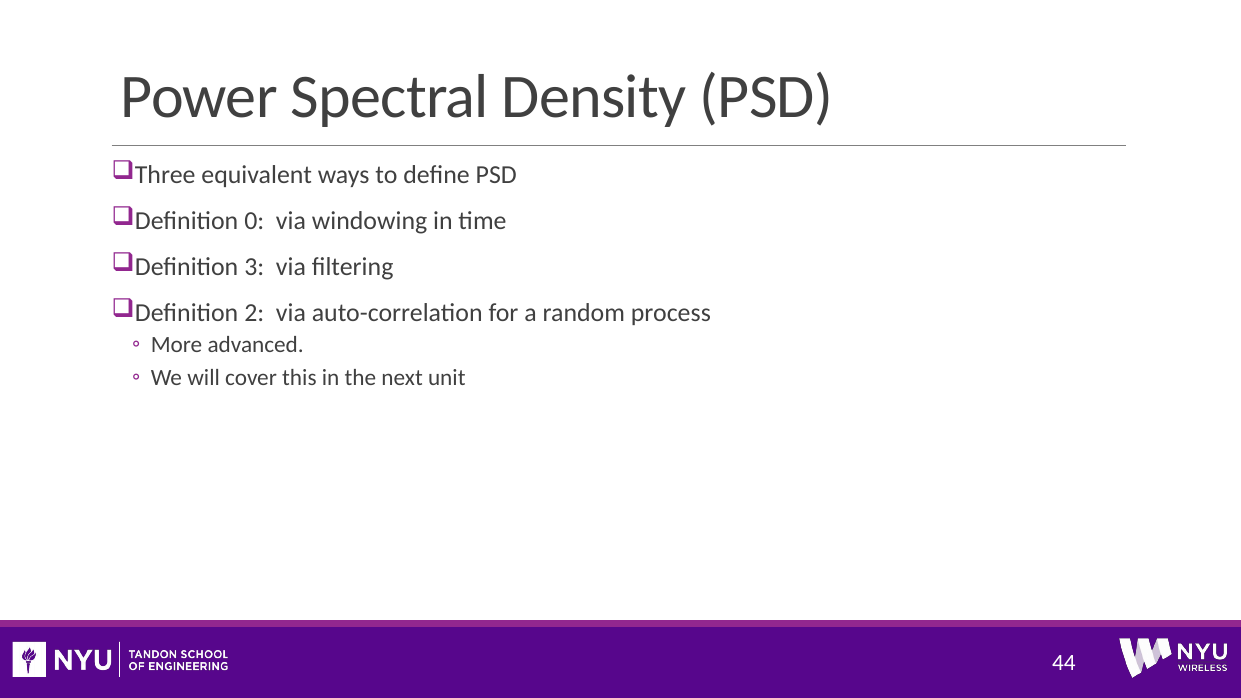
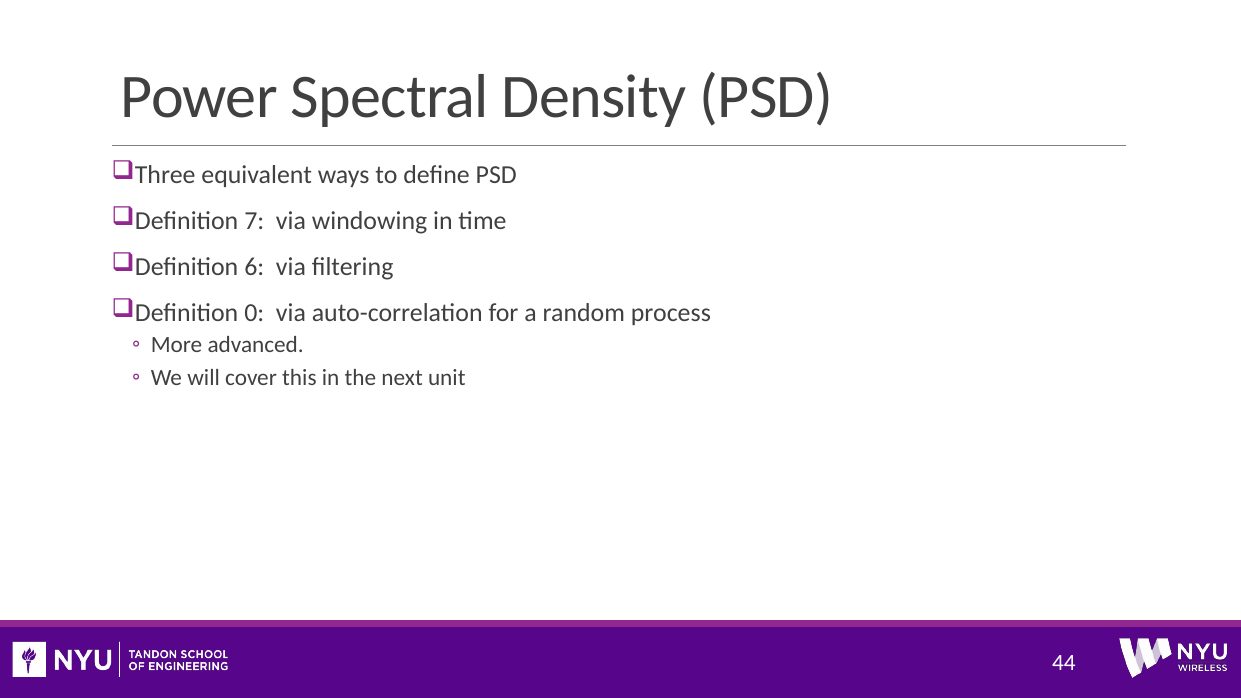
0: 0 -> 7
3: 3 -> 6
2: 2 -> 0
